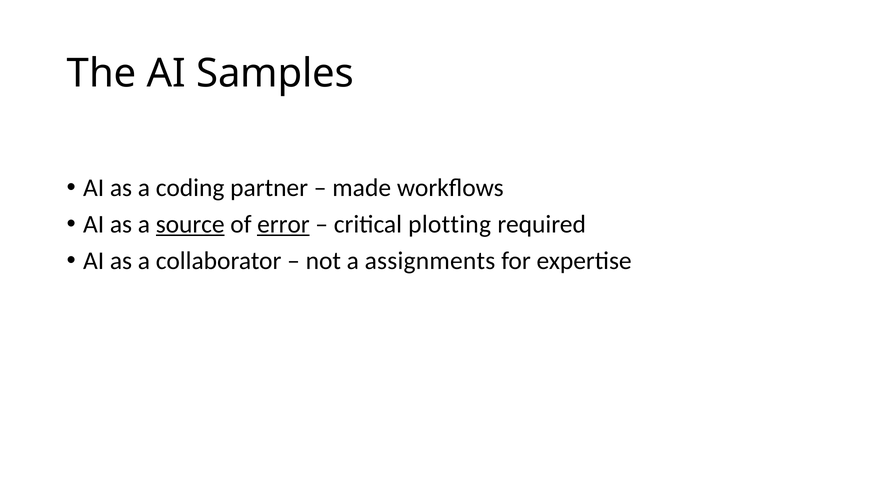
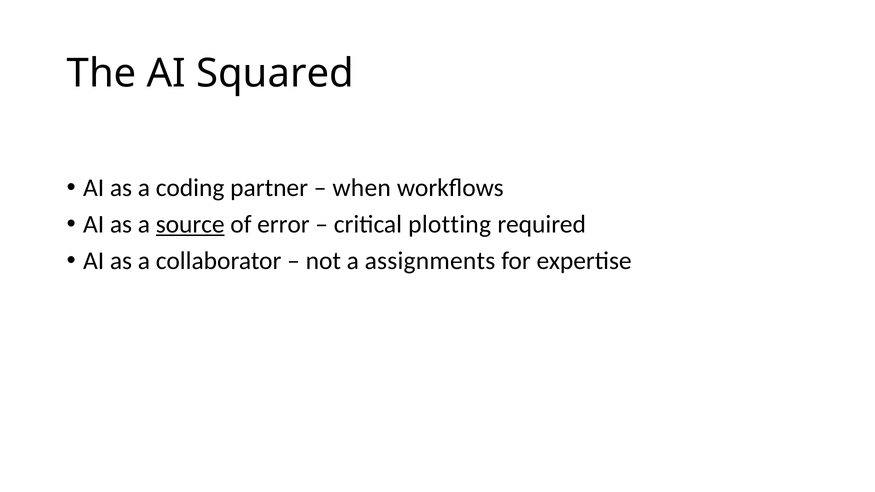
Samples: Samples -> Squared
made: made -> when
error underline: present -> none
